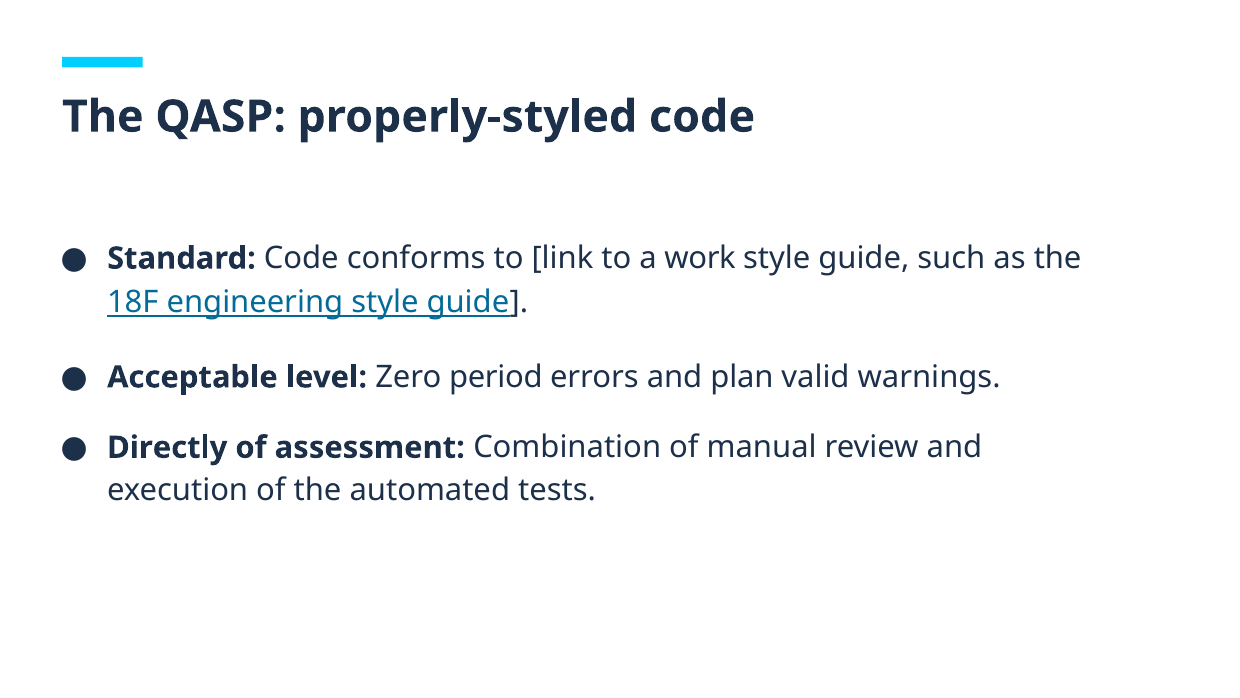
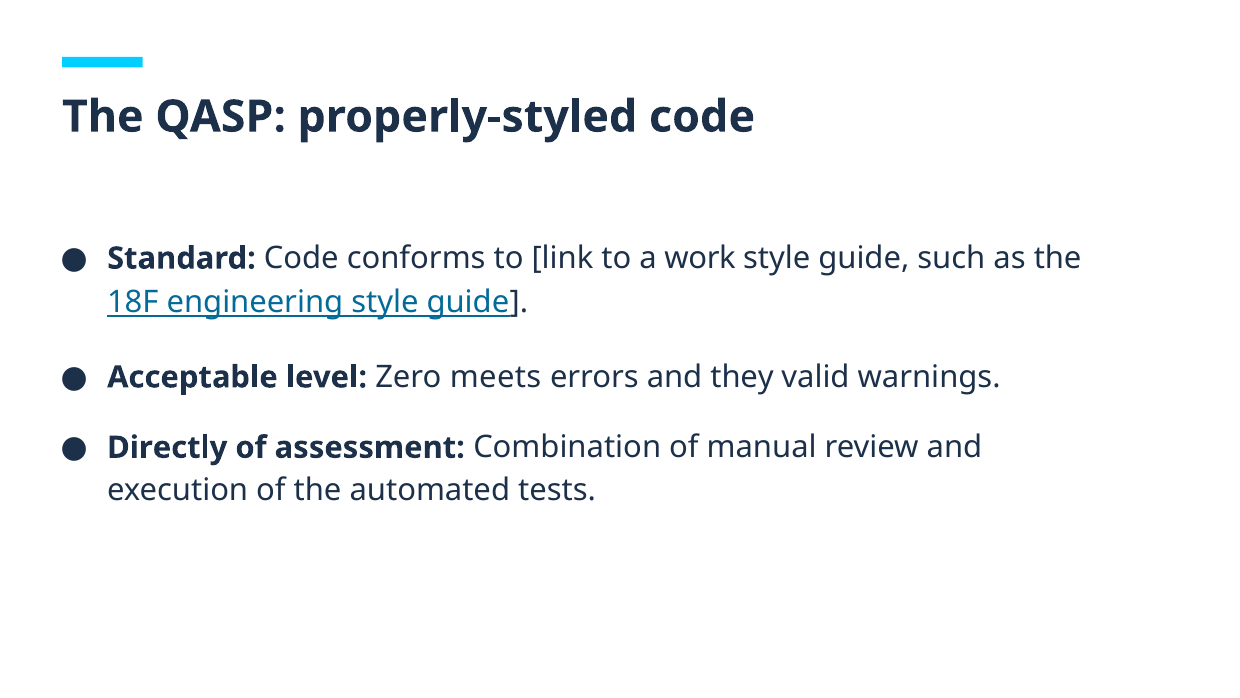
period: period -> meets
plan: plan -> they
